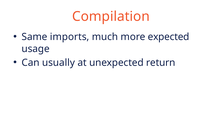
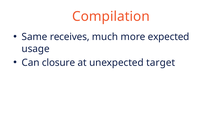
imports: imports -> receives
usually: usually -> closure
return: return -> target
